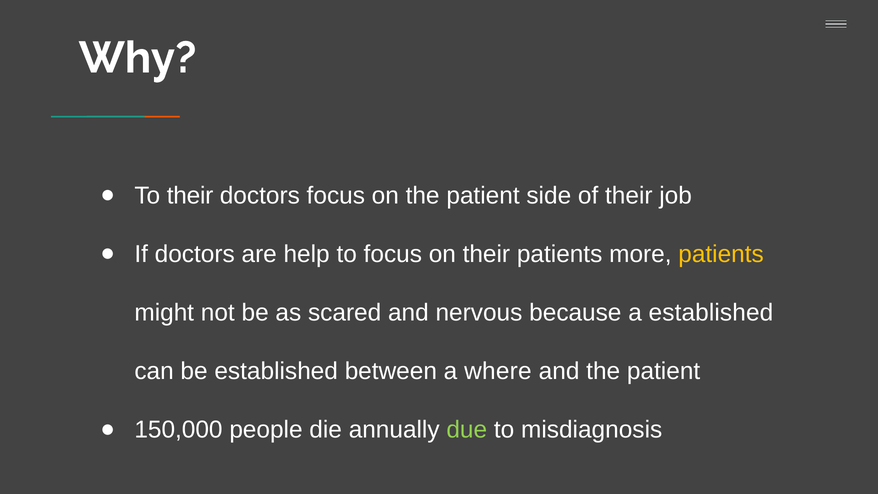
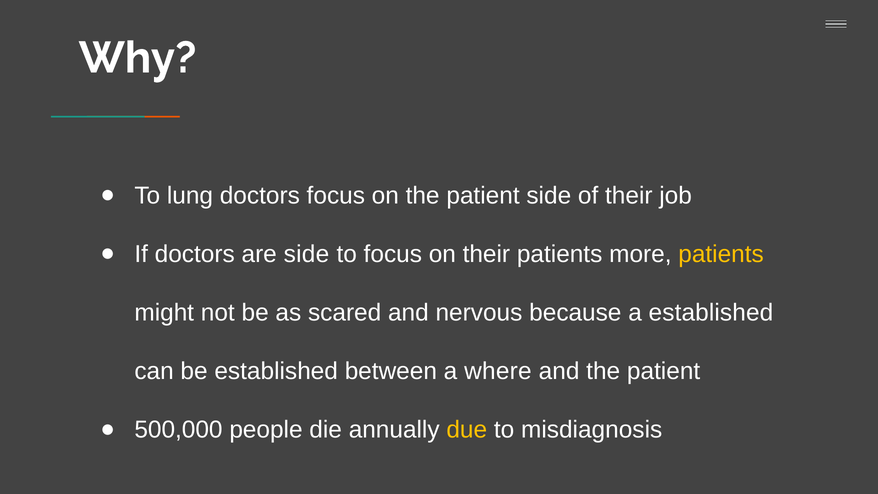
To their: their -> lung
are help: help -> side
150,000: 150,000 -> 500,000
due colour: light green -> yellow
